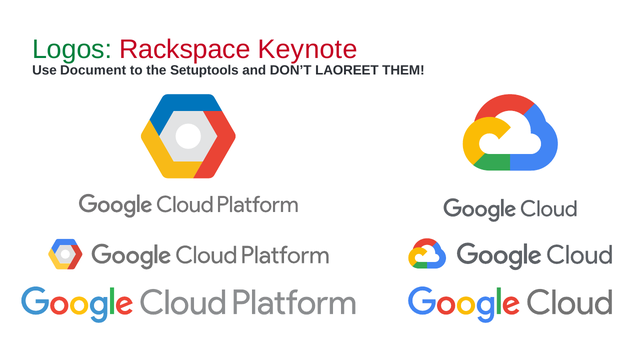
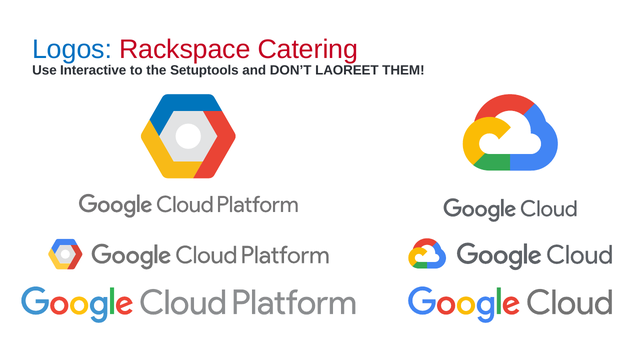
Logos colour: green -> blue
Keynote: Keynote -> Catering
Document: Document -> Interactive
